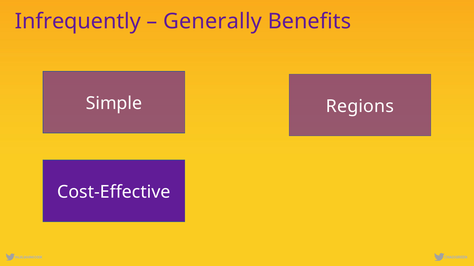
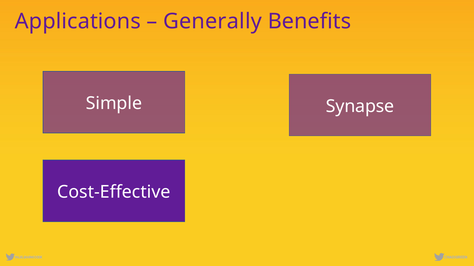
Infrequently: Infrequently -> Applications
Regions: Regions -> Synapse
